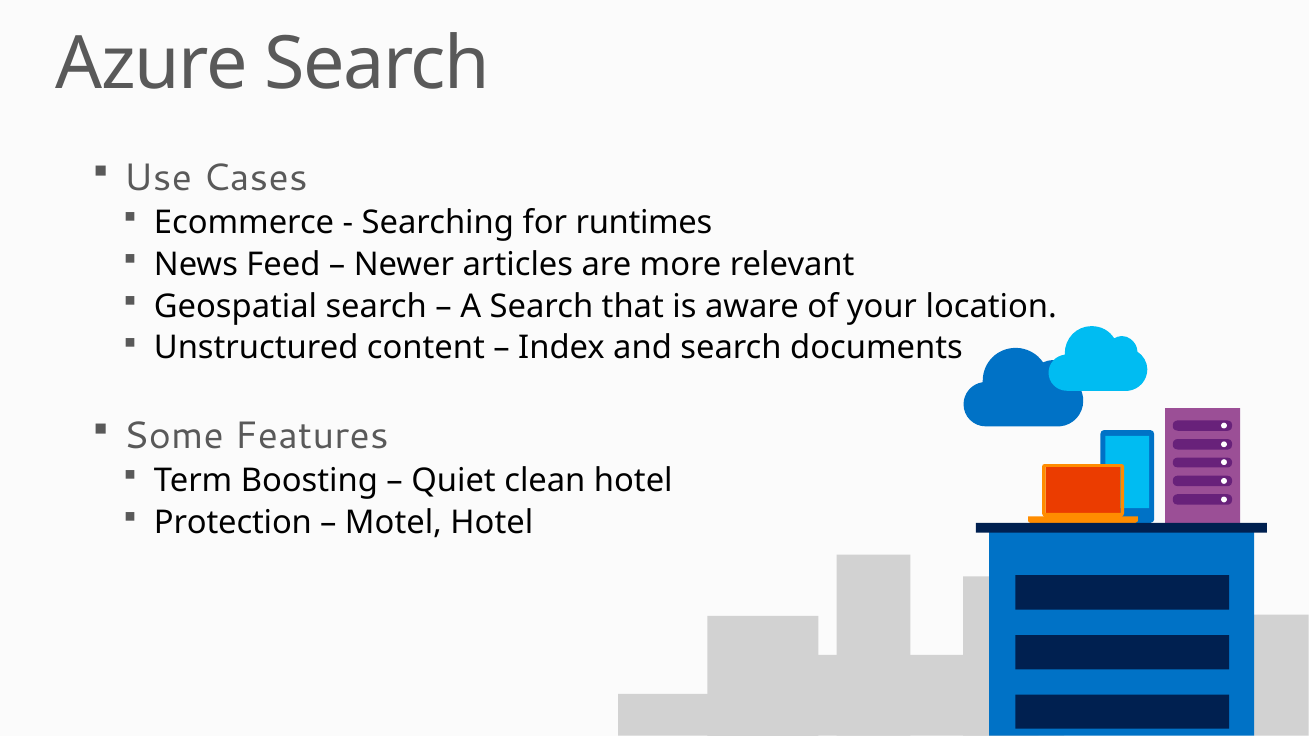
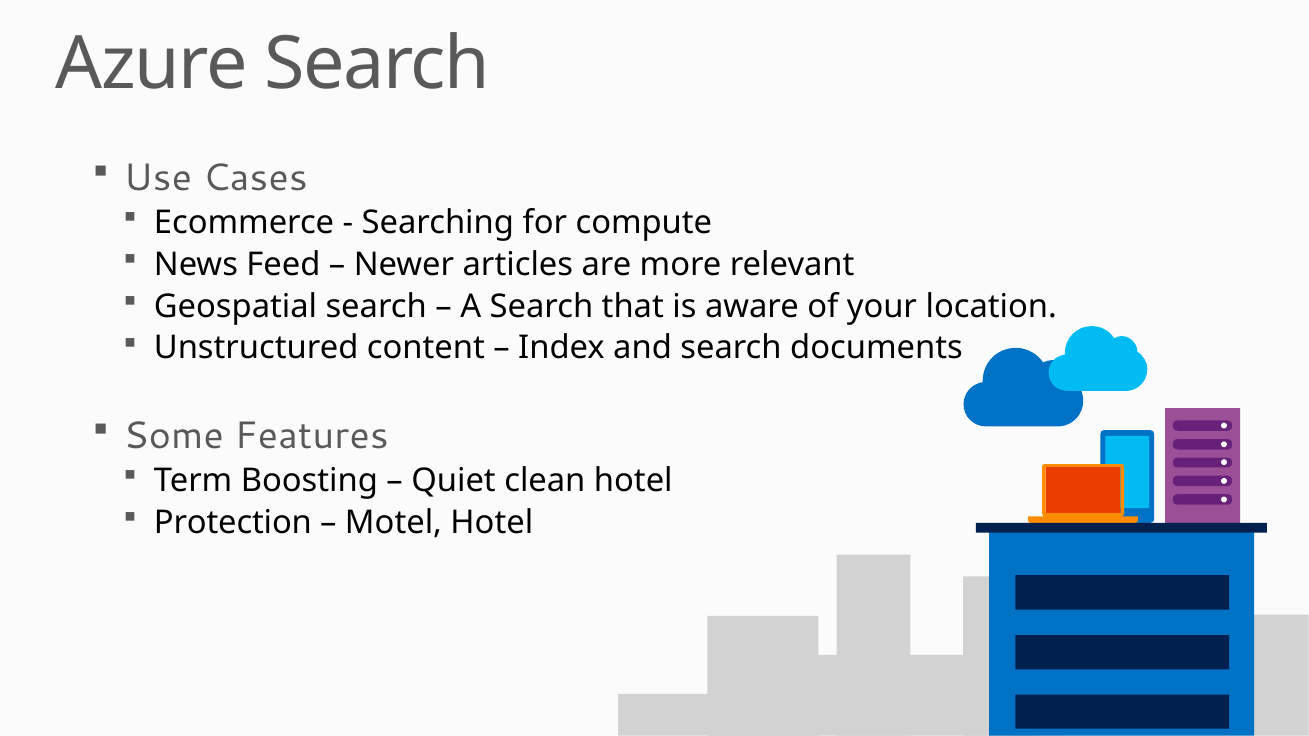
runtimes: runtimes -> compute
